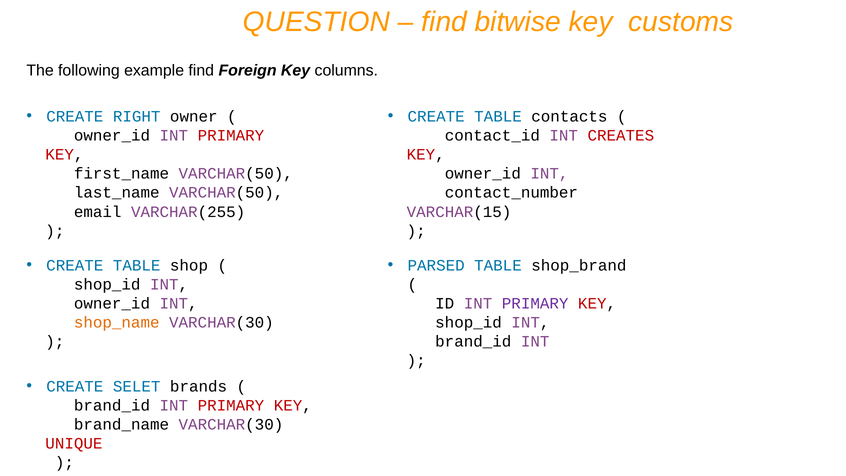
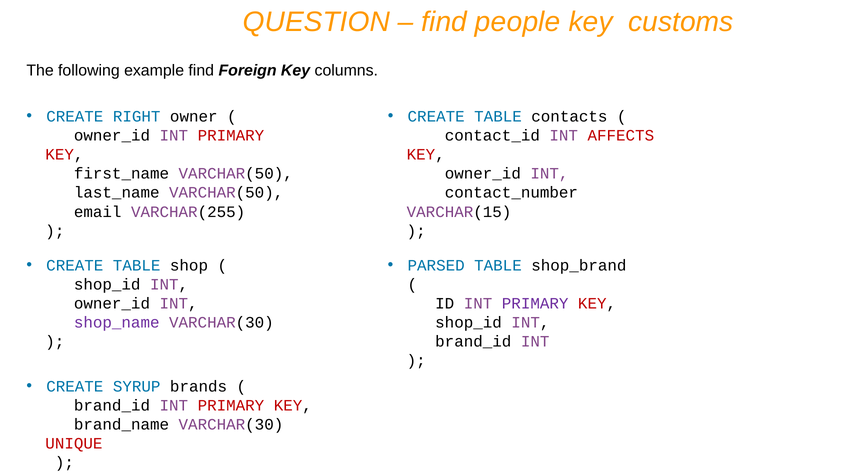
bitwise: bitwise -> people
CREATES: CREATES -> AFFECTS
shop_name colour: orange -> purple
SELET: SELET -> SYRUP
